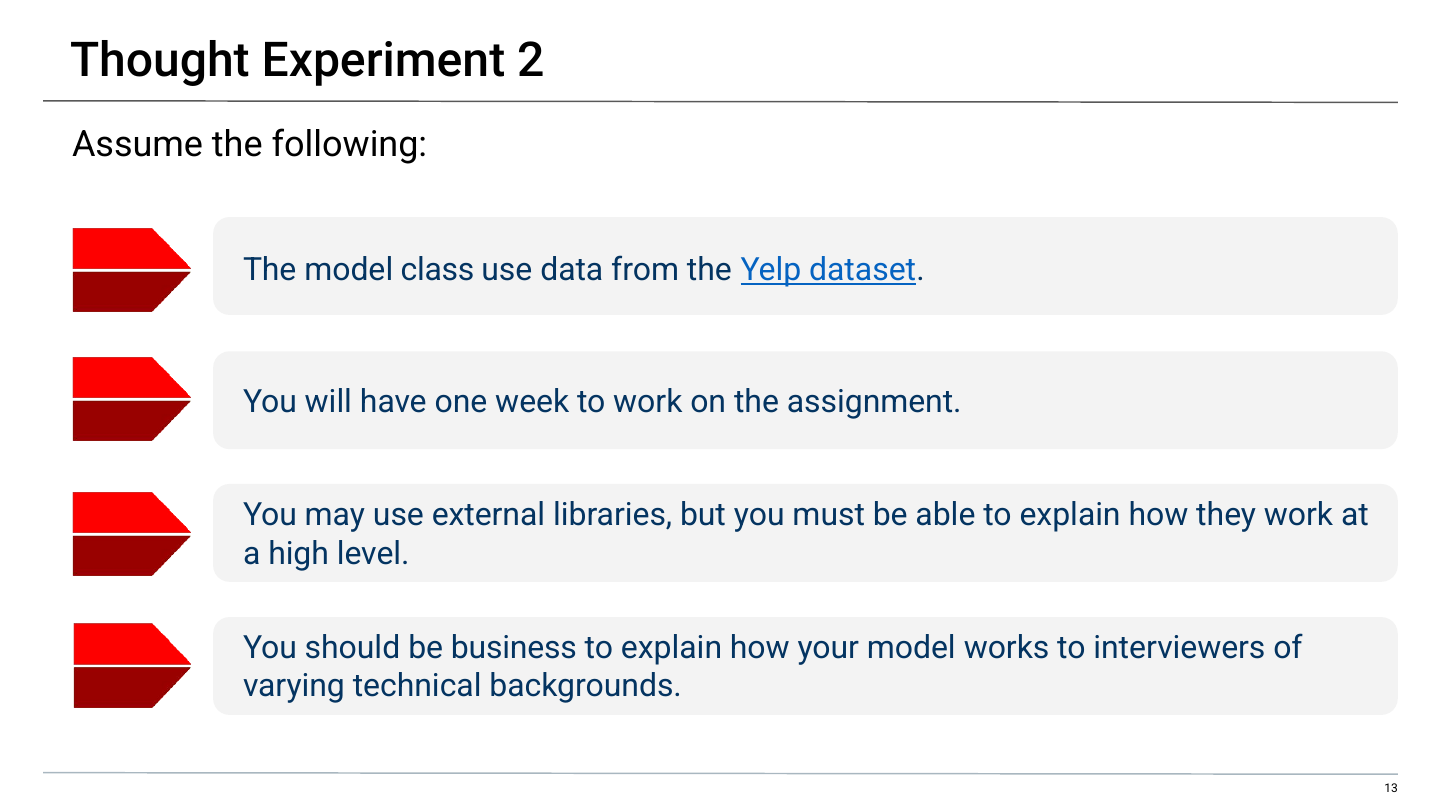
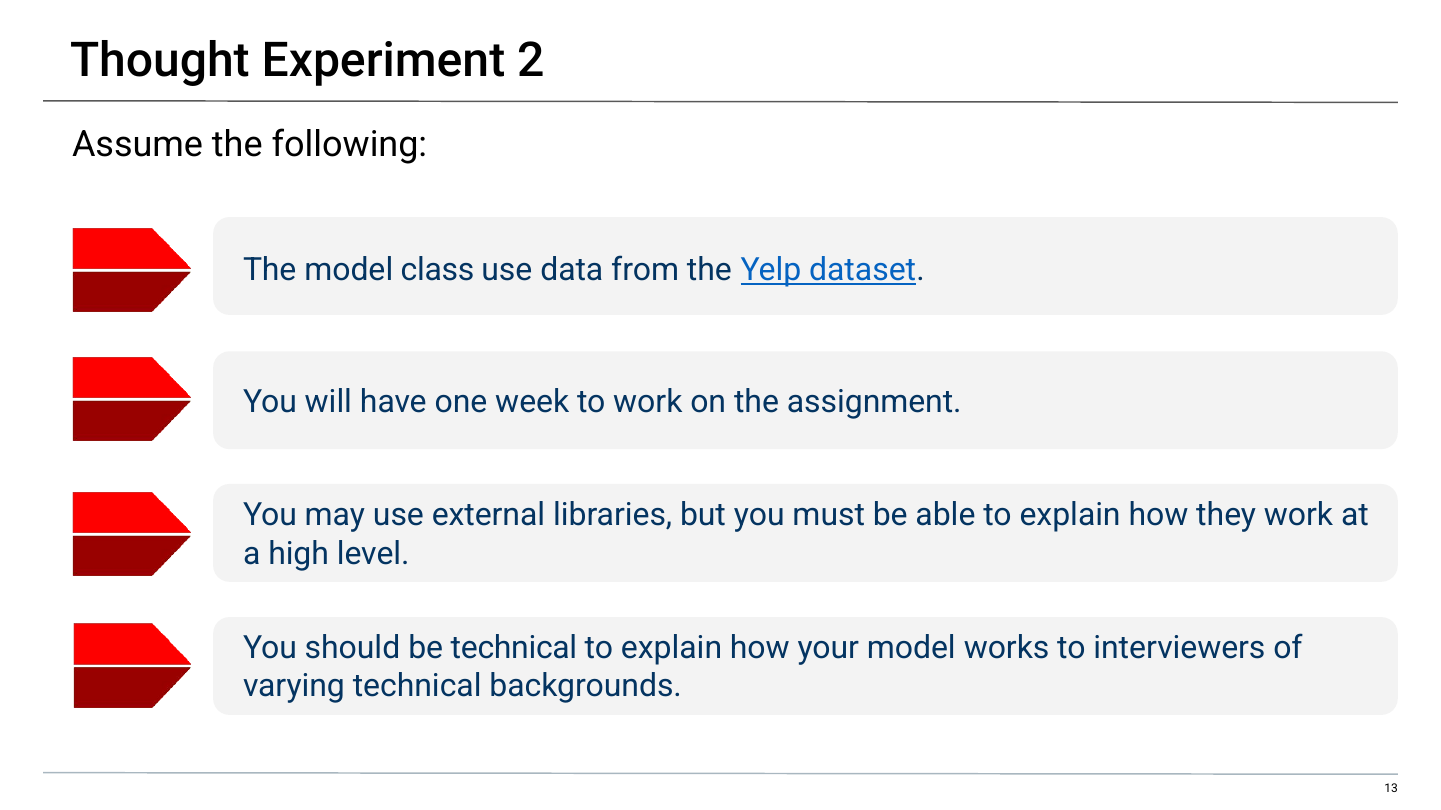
be business: business -> technical
